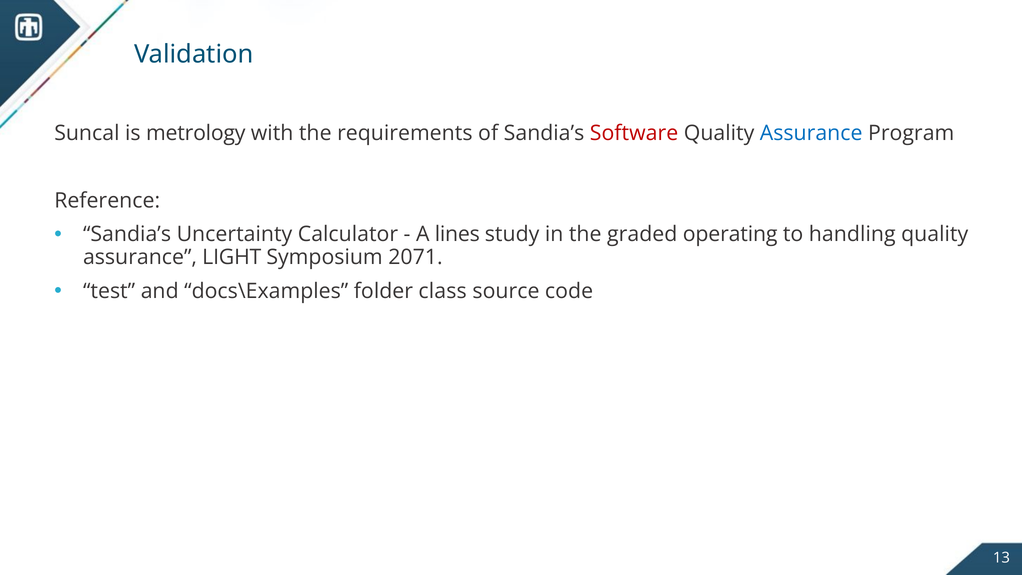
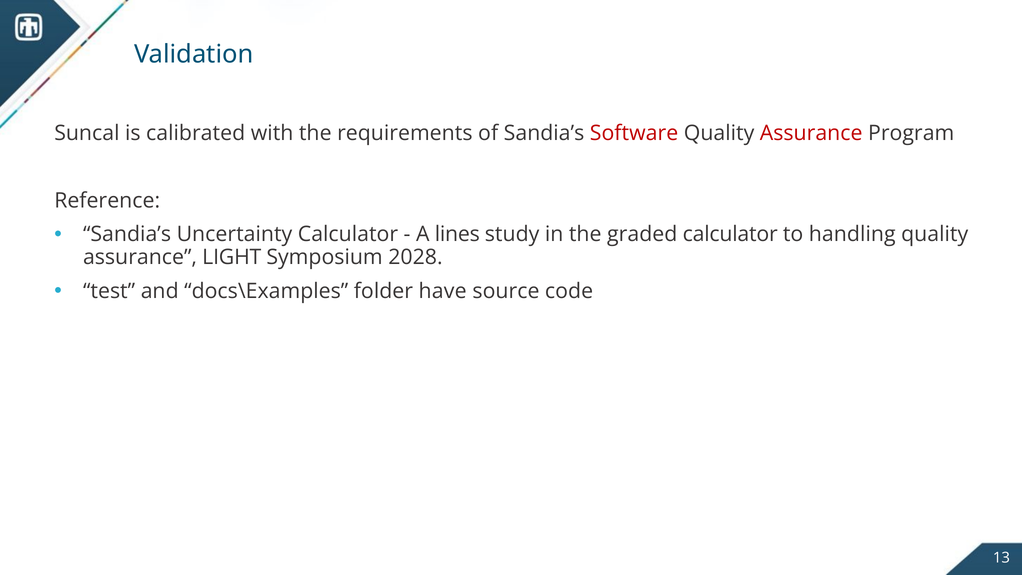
metrology: metrology -> calibrated
Assurance at (811, 133) colour: blue -> red
graded operating: operating -> calculator
2071: 2071 -> 2028
class: class -> have
